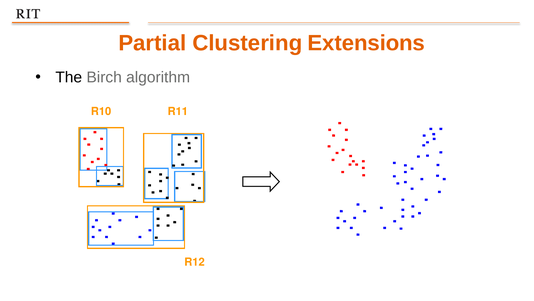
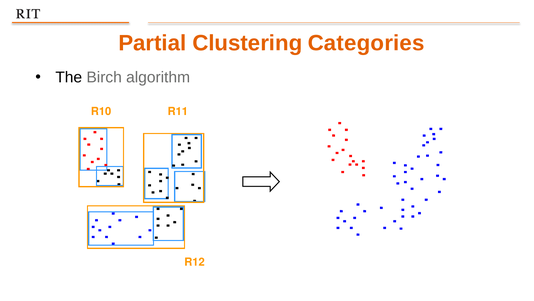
Extensions: Extensions -> Categories
